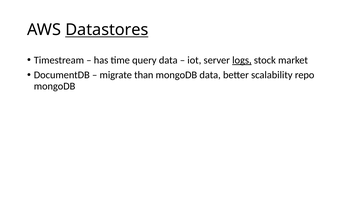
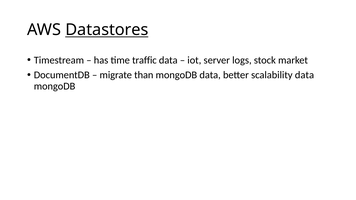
query: query -> traffic
logs underline: present -> none
scalability repo: repo -> data
